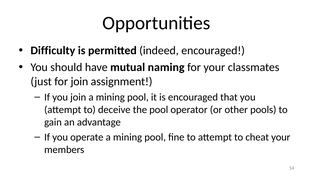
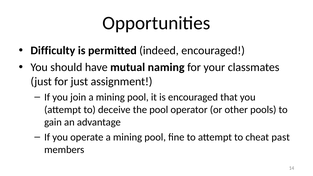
for join: join -> just
cheat your: your -> past
